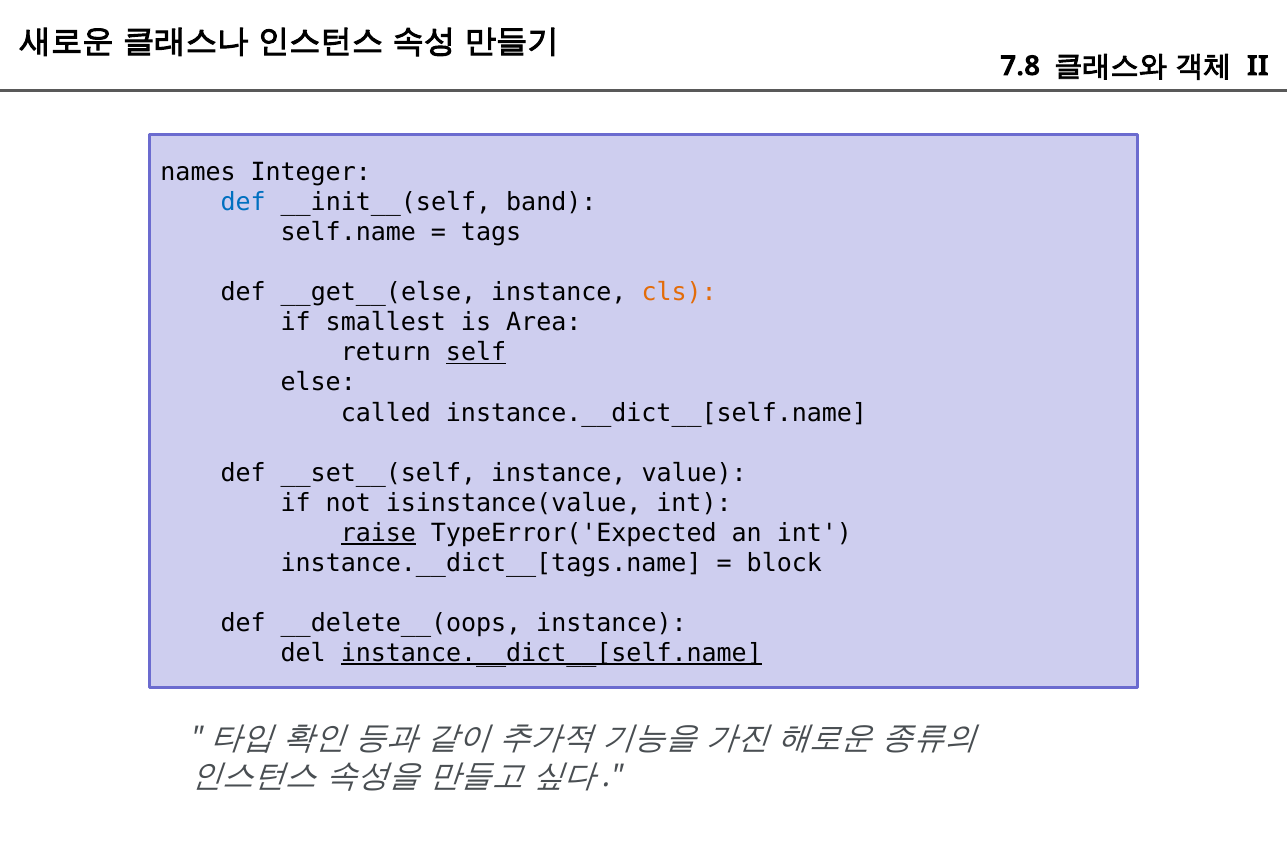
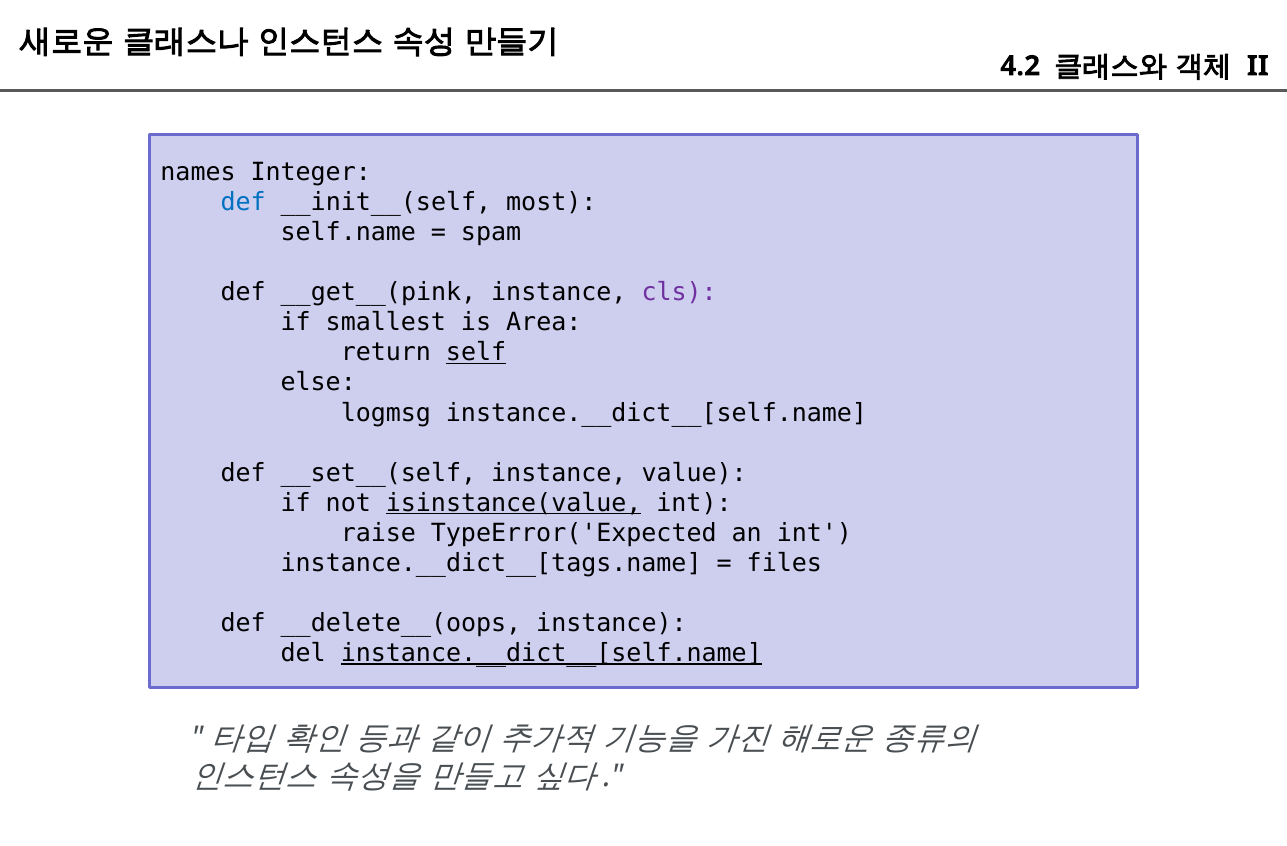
7.8: 7.8 -> 4.2
band: band -> most
tags: tags -> spam
__get__(else: __get__(else -> __get__(pink
cls colour: orange -> purple
called: called -> logmsg
isinstance(value underline: none -> present
raise underline: present -> none
block: block -> files
